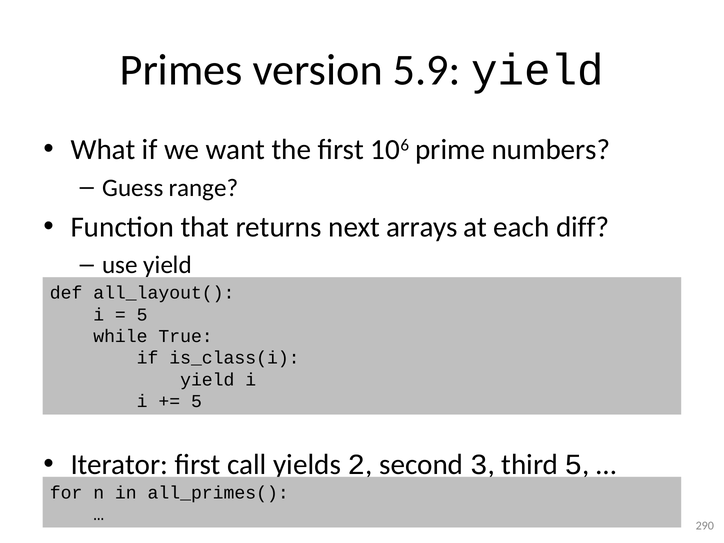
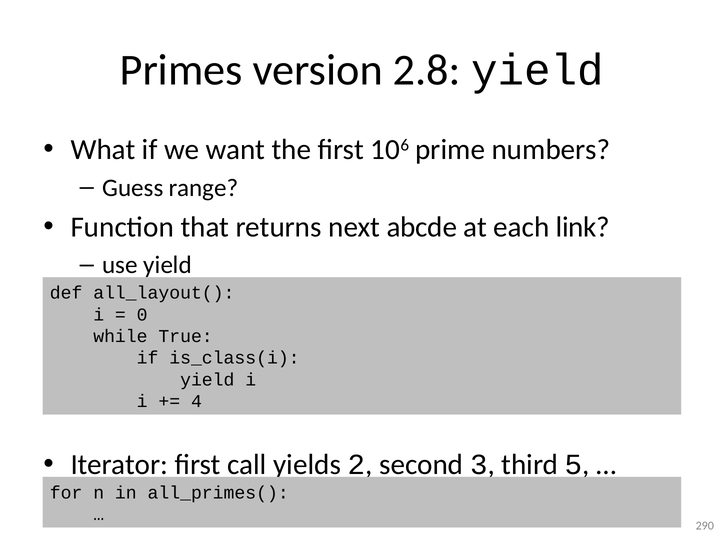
5.9: 5.9 -> 2.8
arrays: arrays -> abcde
diff: diff -> link
5 at (142, 315): 5 -> 0
5 at (196, 401): 5 -> 4
